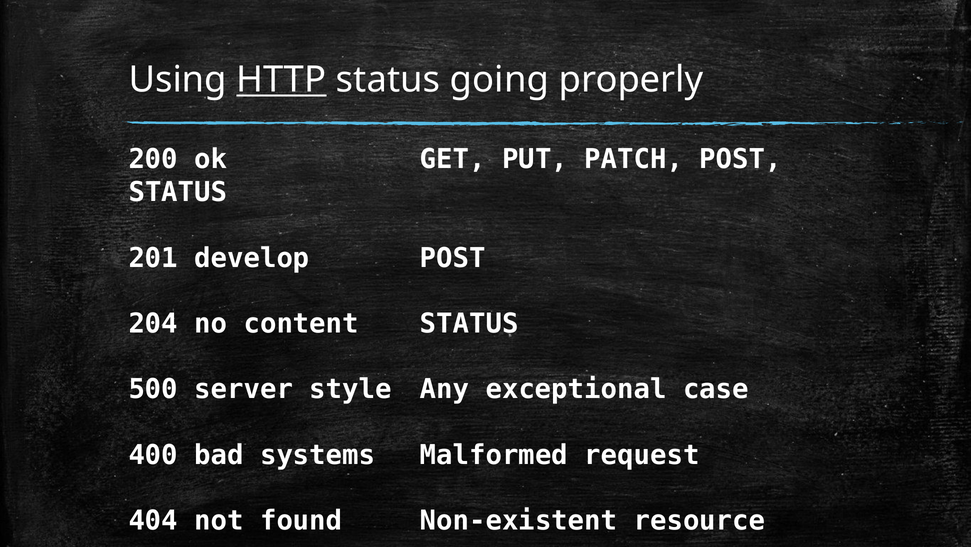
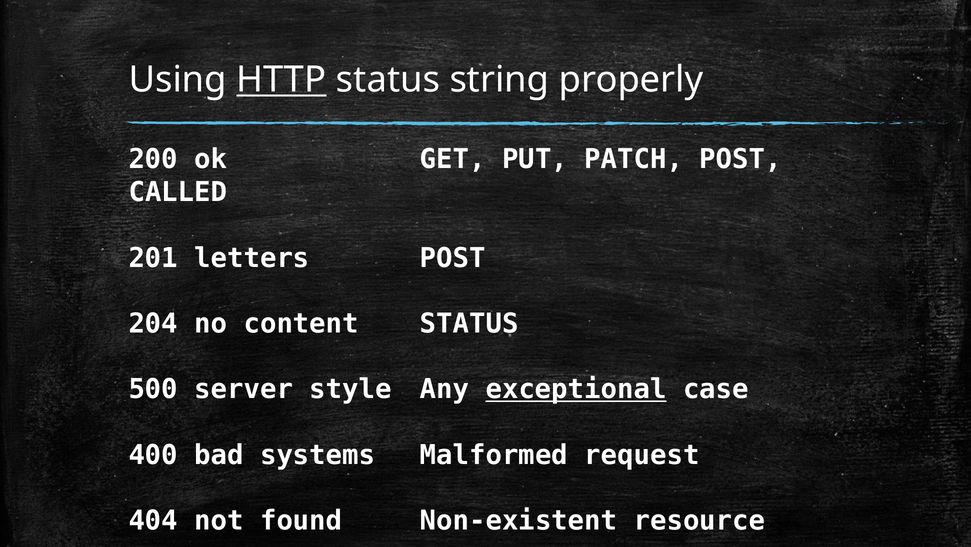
going: going -> string
STATUS at (178, 192): STATUS -> CALLED
develop: develop -> letters
exceptional underline: none -> present
